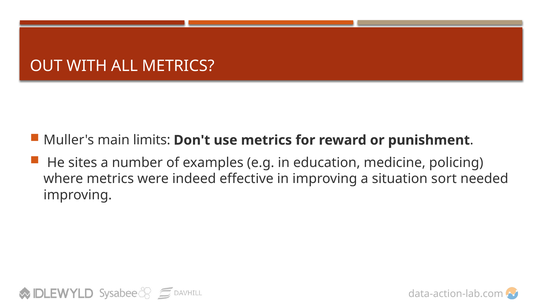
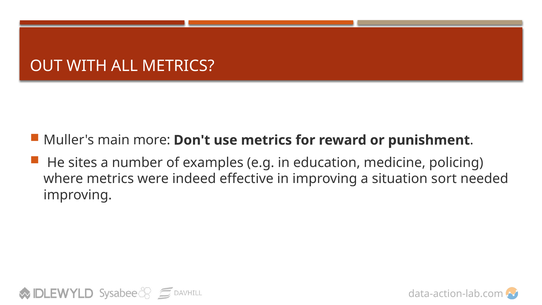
limits: limits -> more
